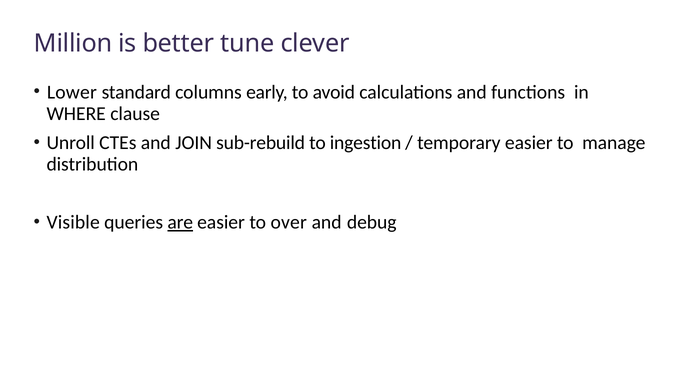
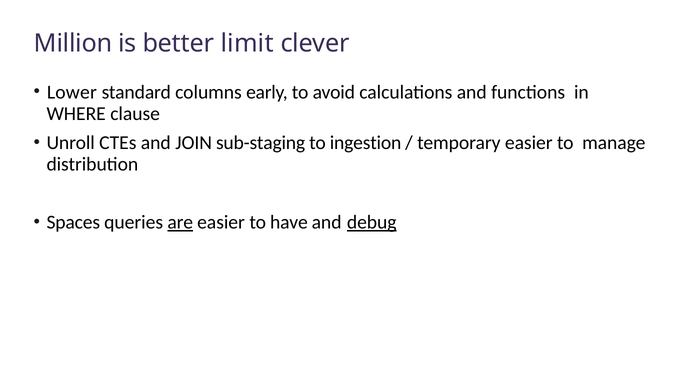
tune: tune -> limit
sub-rebuild: sub-rebuild -> sub-staging
Visible: Visible -> Spaces
over: over -> have
debug underline: none -> present
